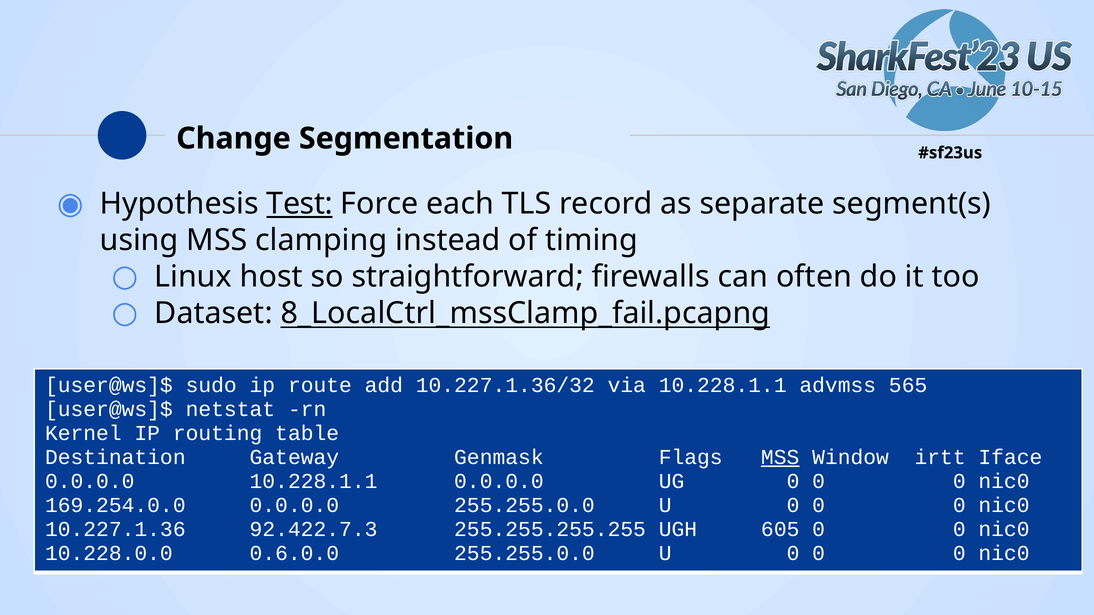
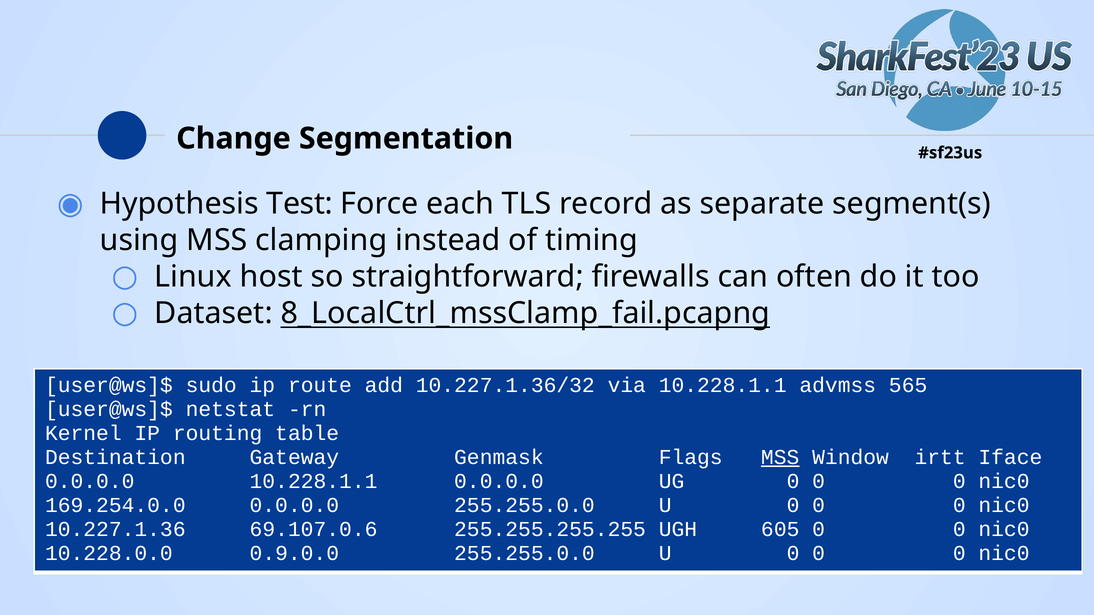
Test underline: present -> none
92.422.7.3: 92.422.7.3 -> 69.107.0.6
0.6.0.0: 0.6.0.0 -> 0.9.0.0
